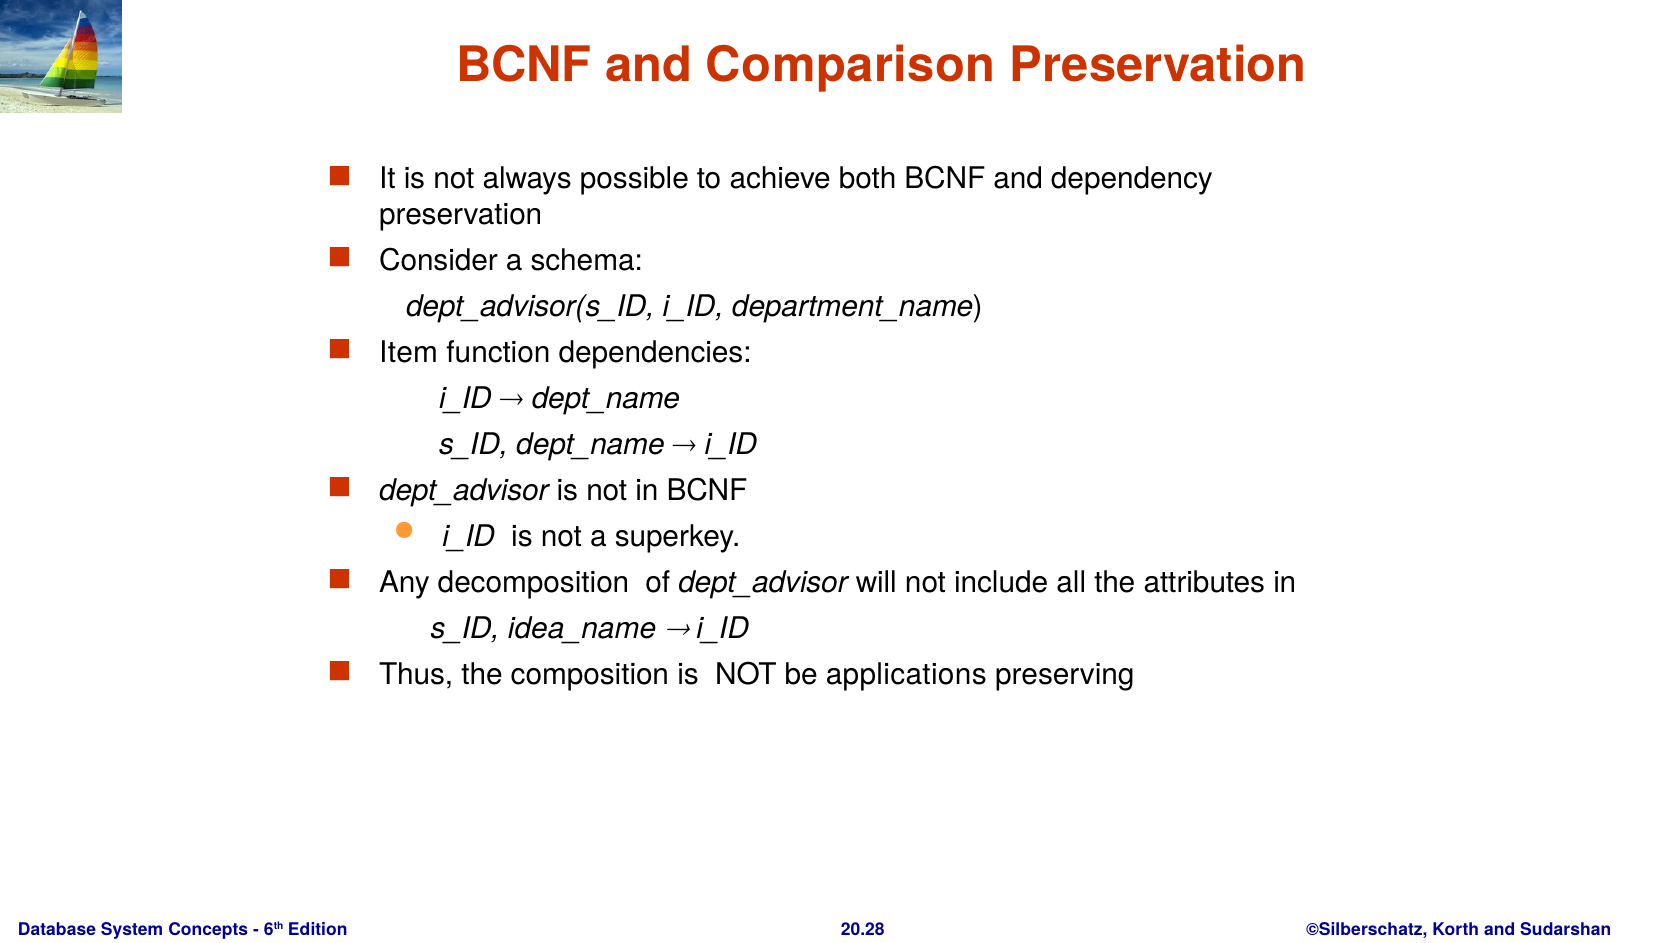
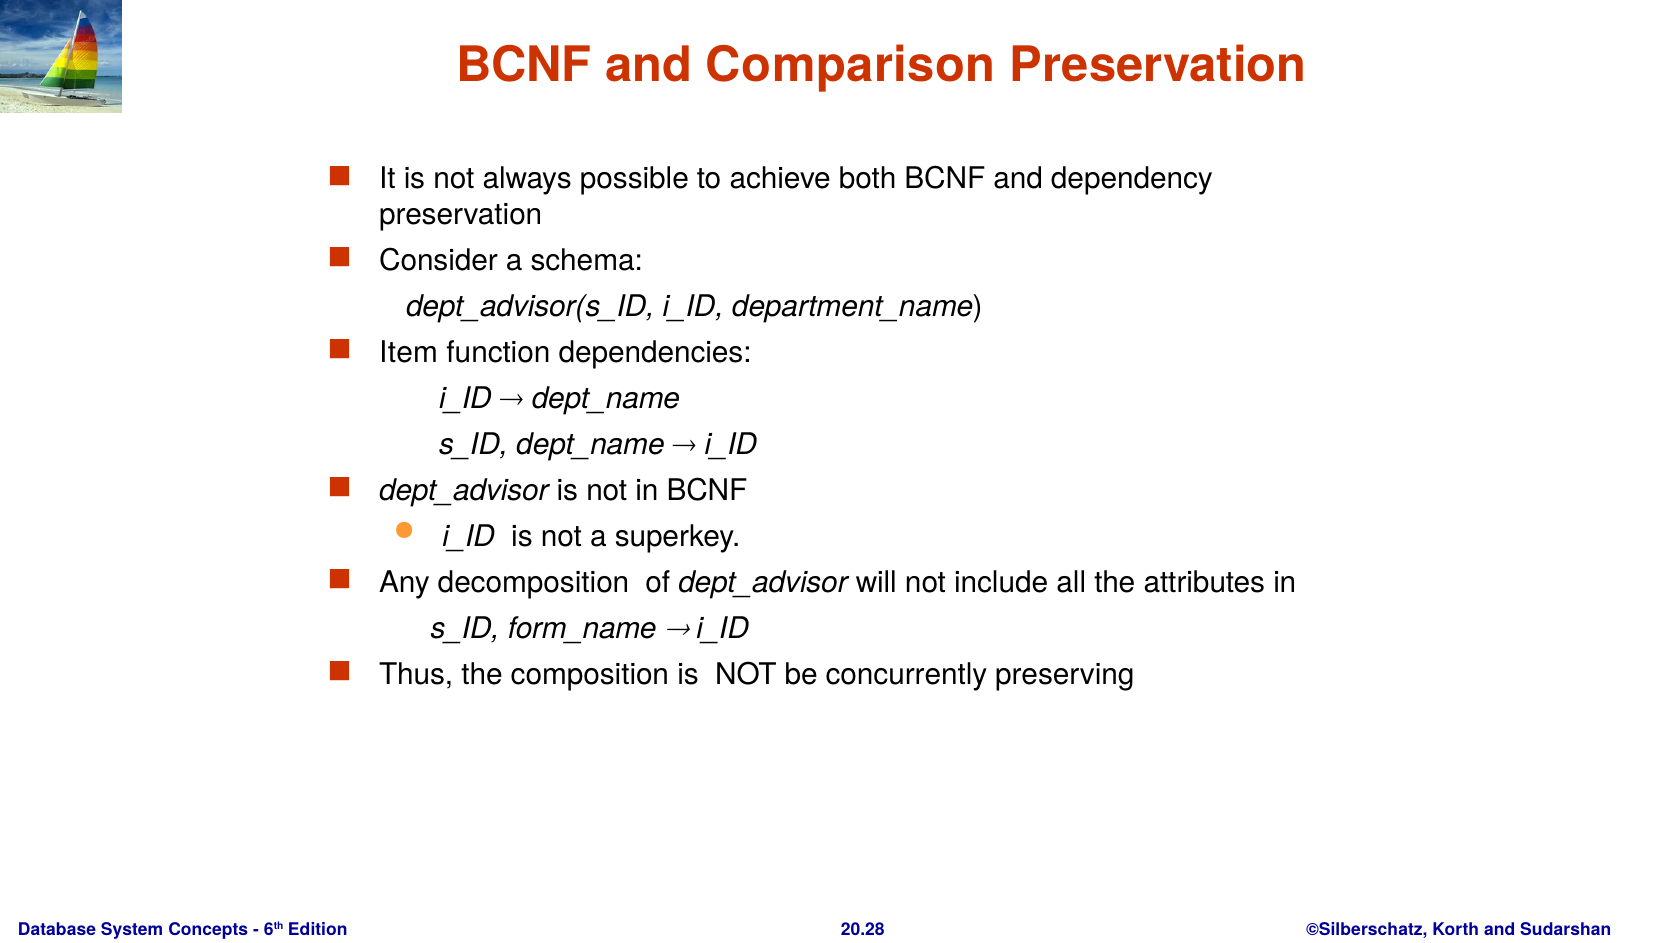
idea_name: idea_name -> form_name
applications: applications -> concurrently
